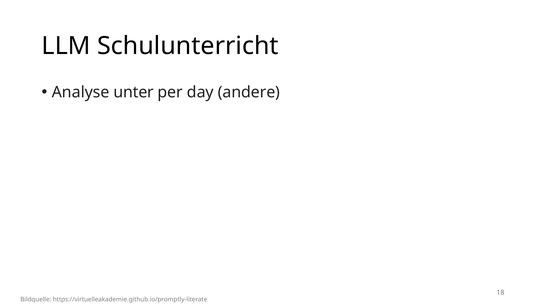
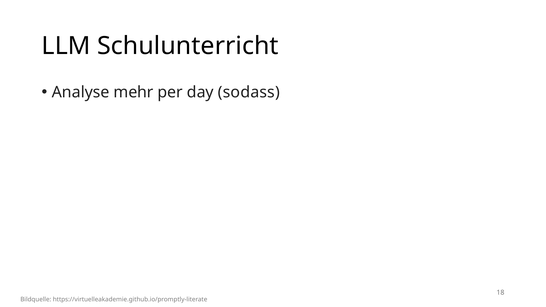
unter: unter -> mehr
andere: andere -> sodass
